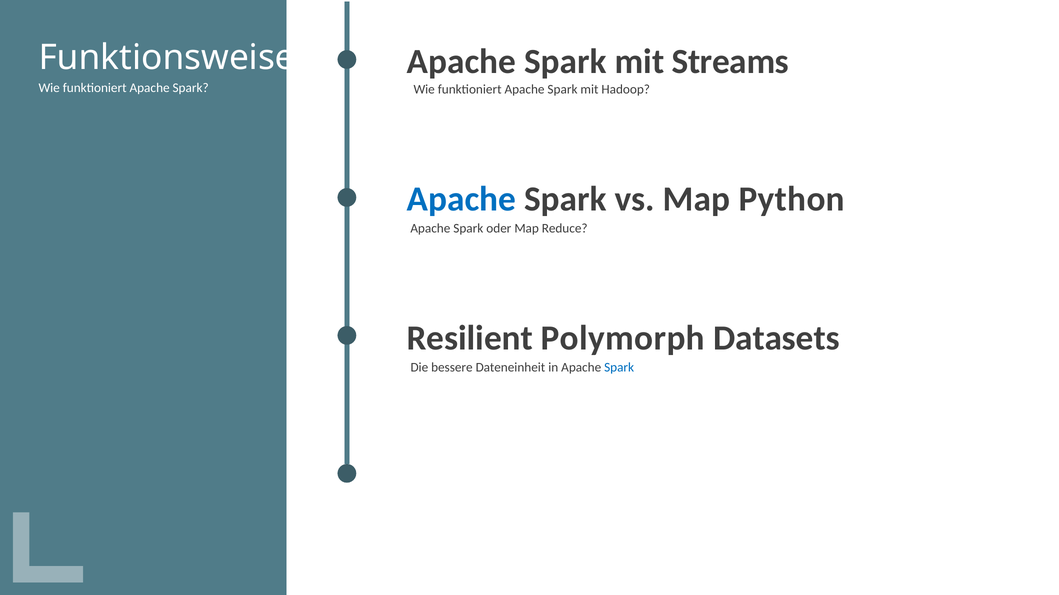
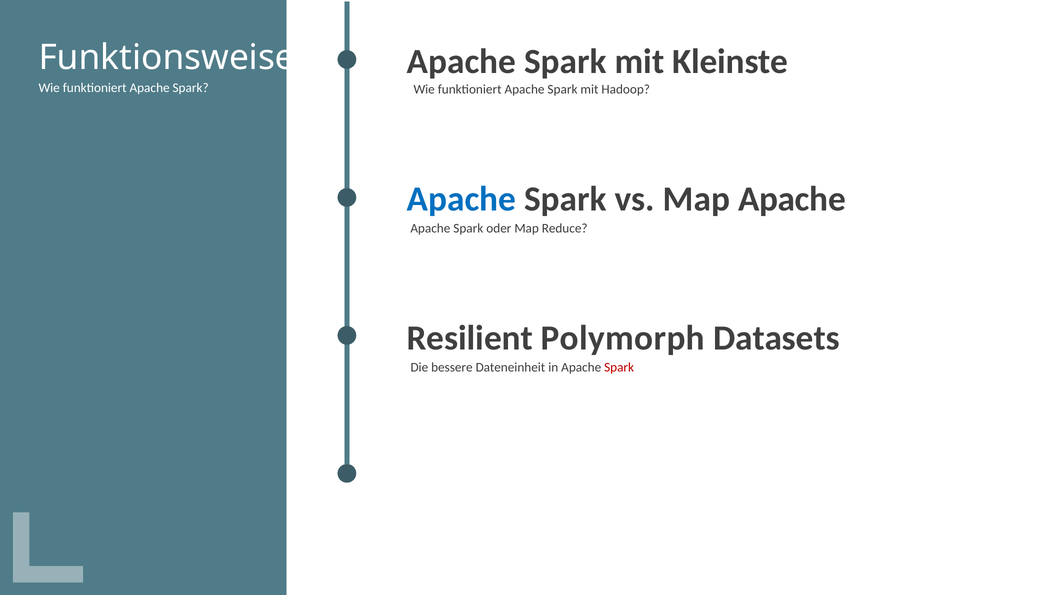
Streams: Streams -> Kleinste
Map Python: Python -> Apache
Spark at (619, 368) colour: blue -> red
